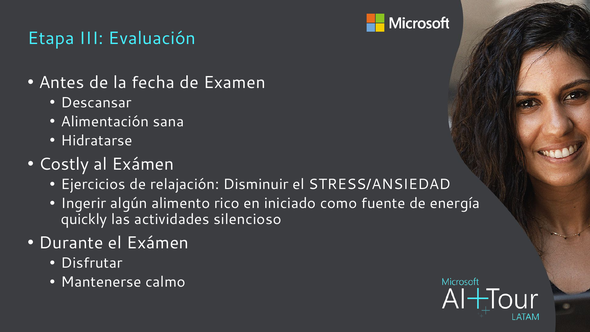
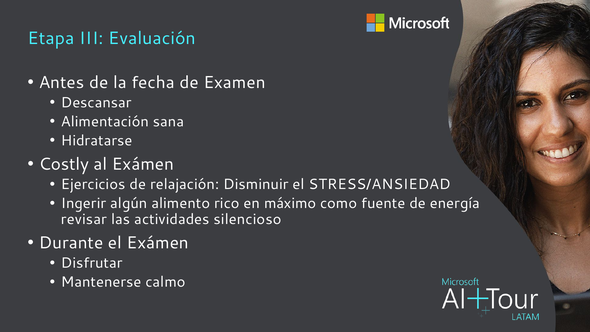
iniciado: iniciado -> máximo
quickly: quickly -> revisar
